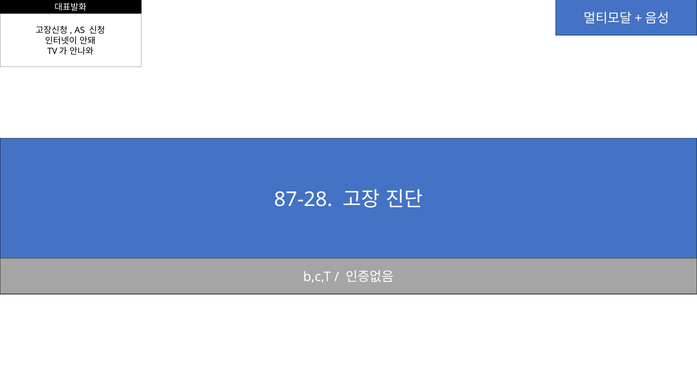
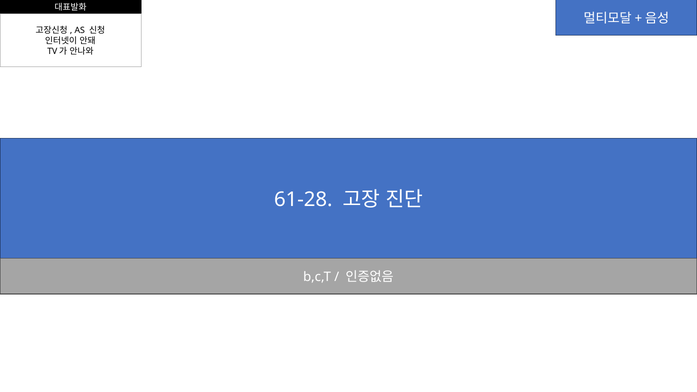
87-28: 87-28 -> 61-28
